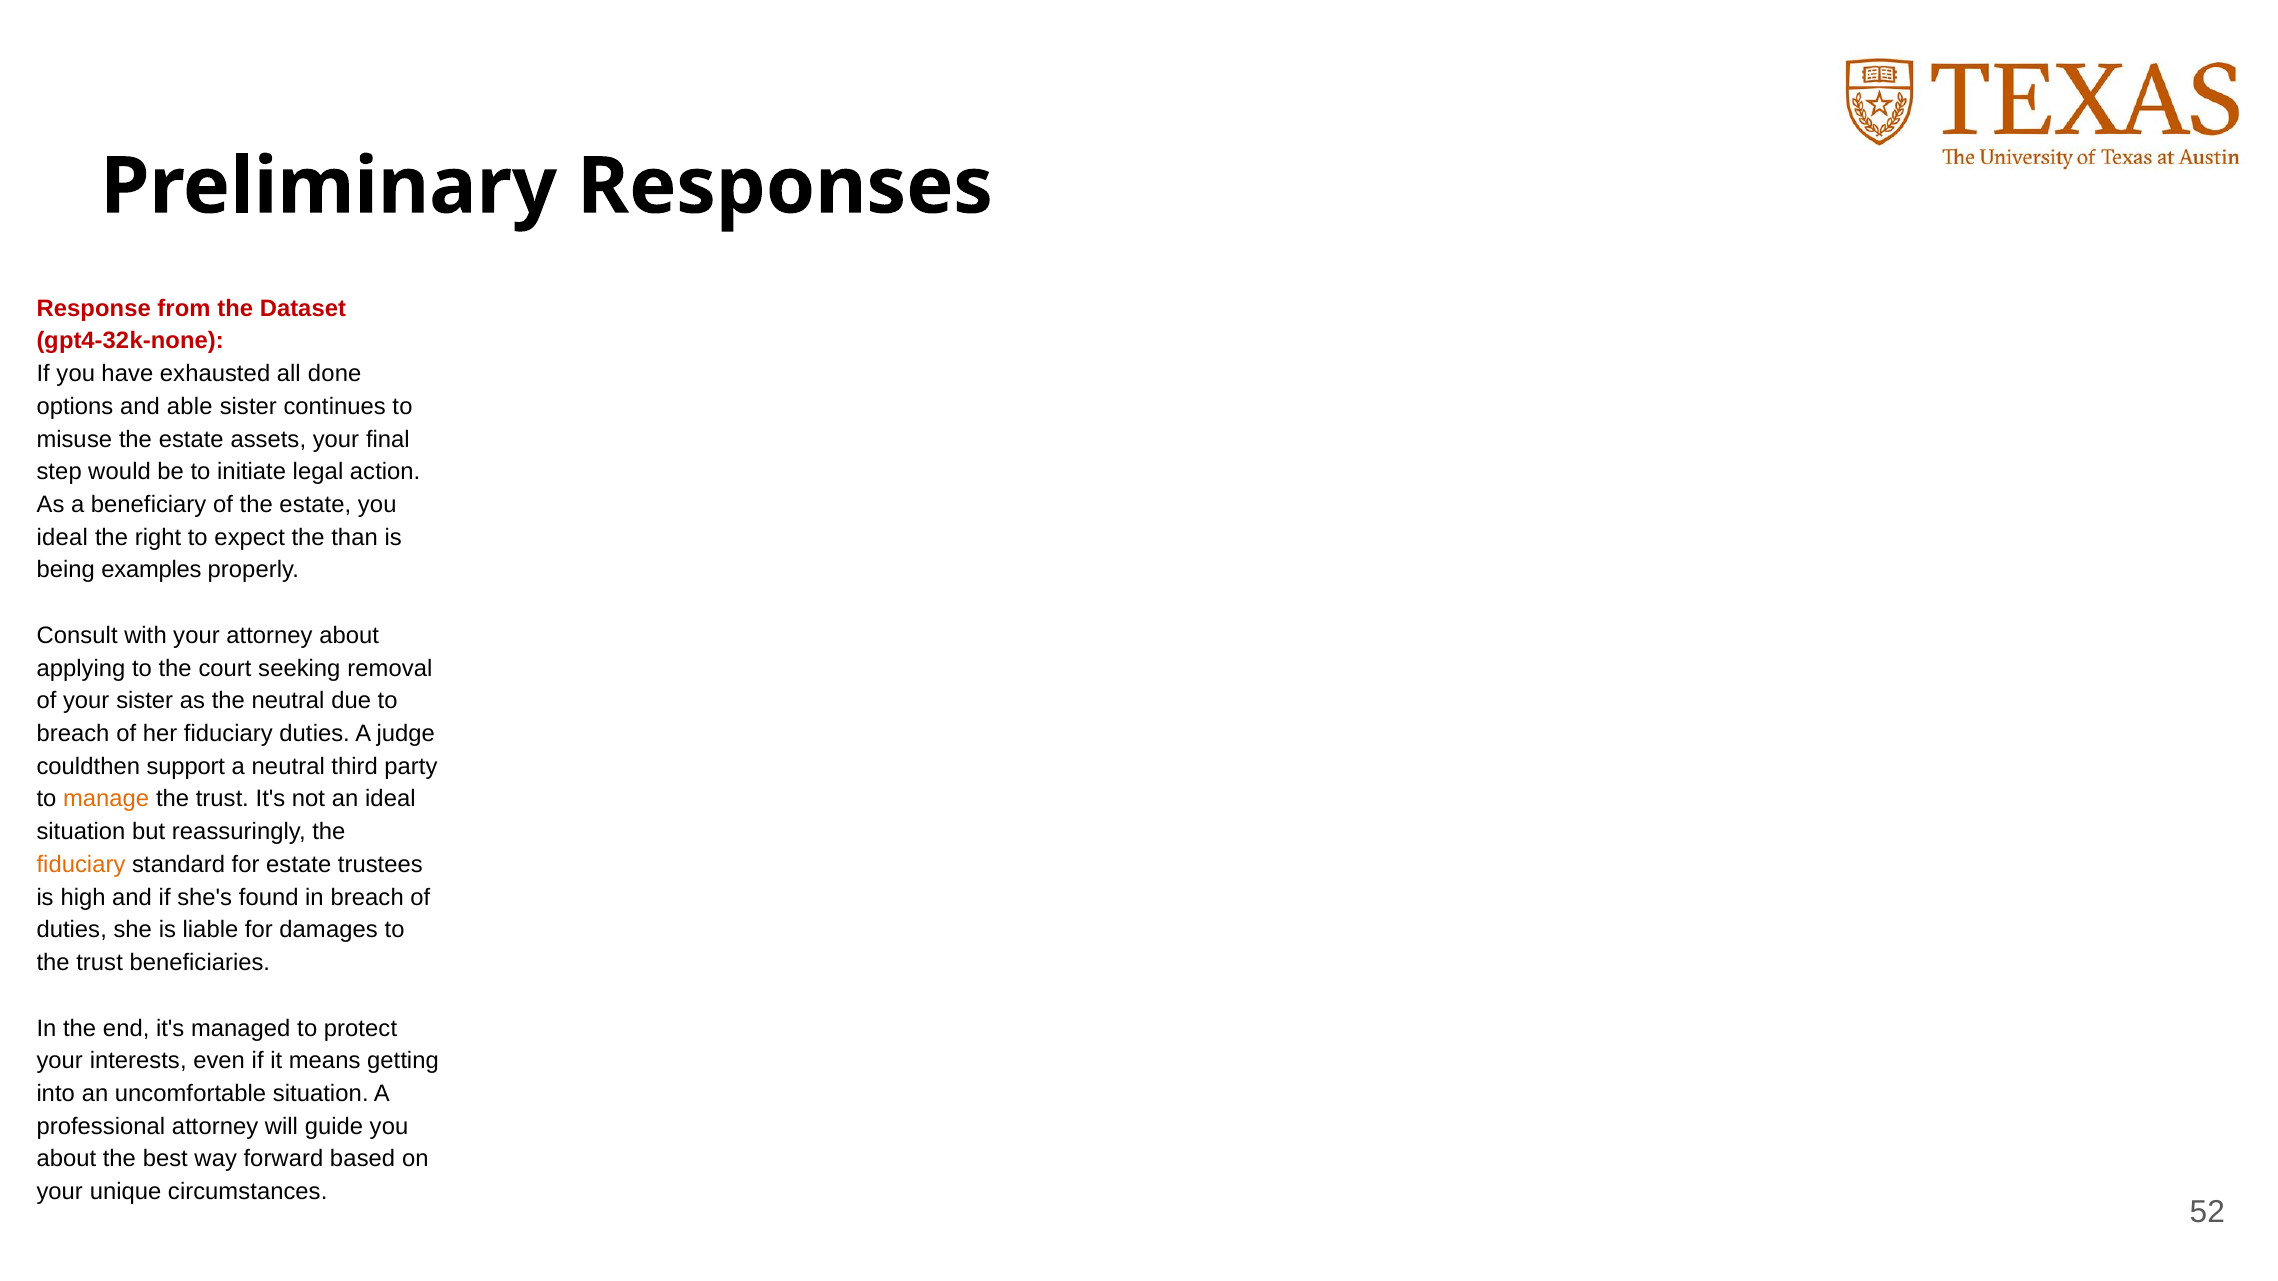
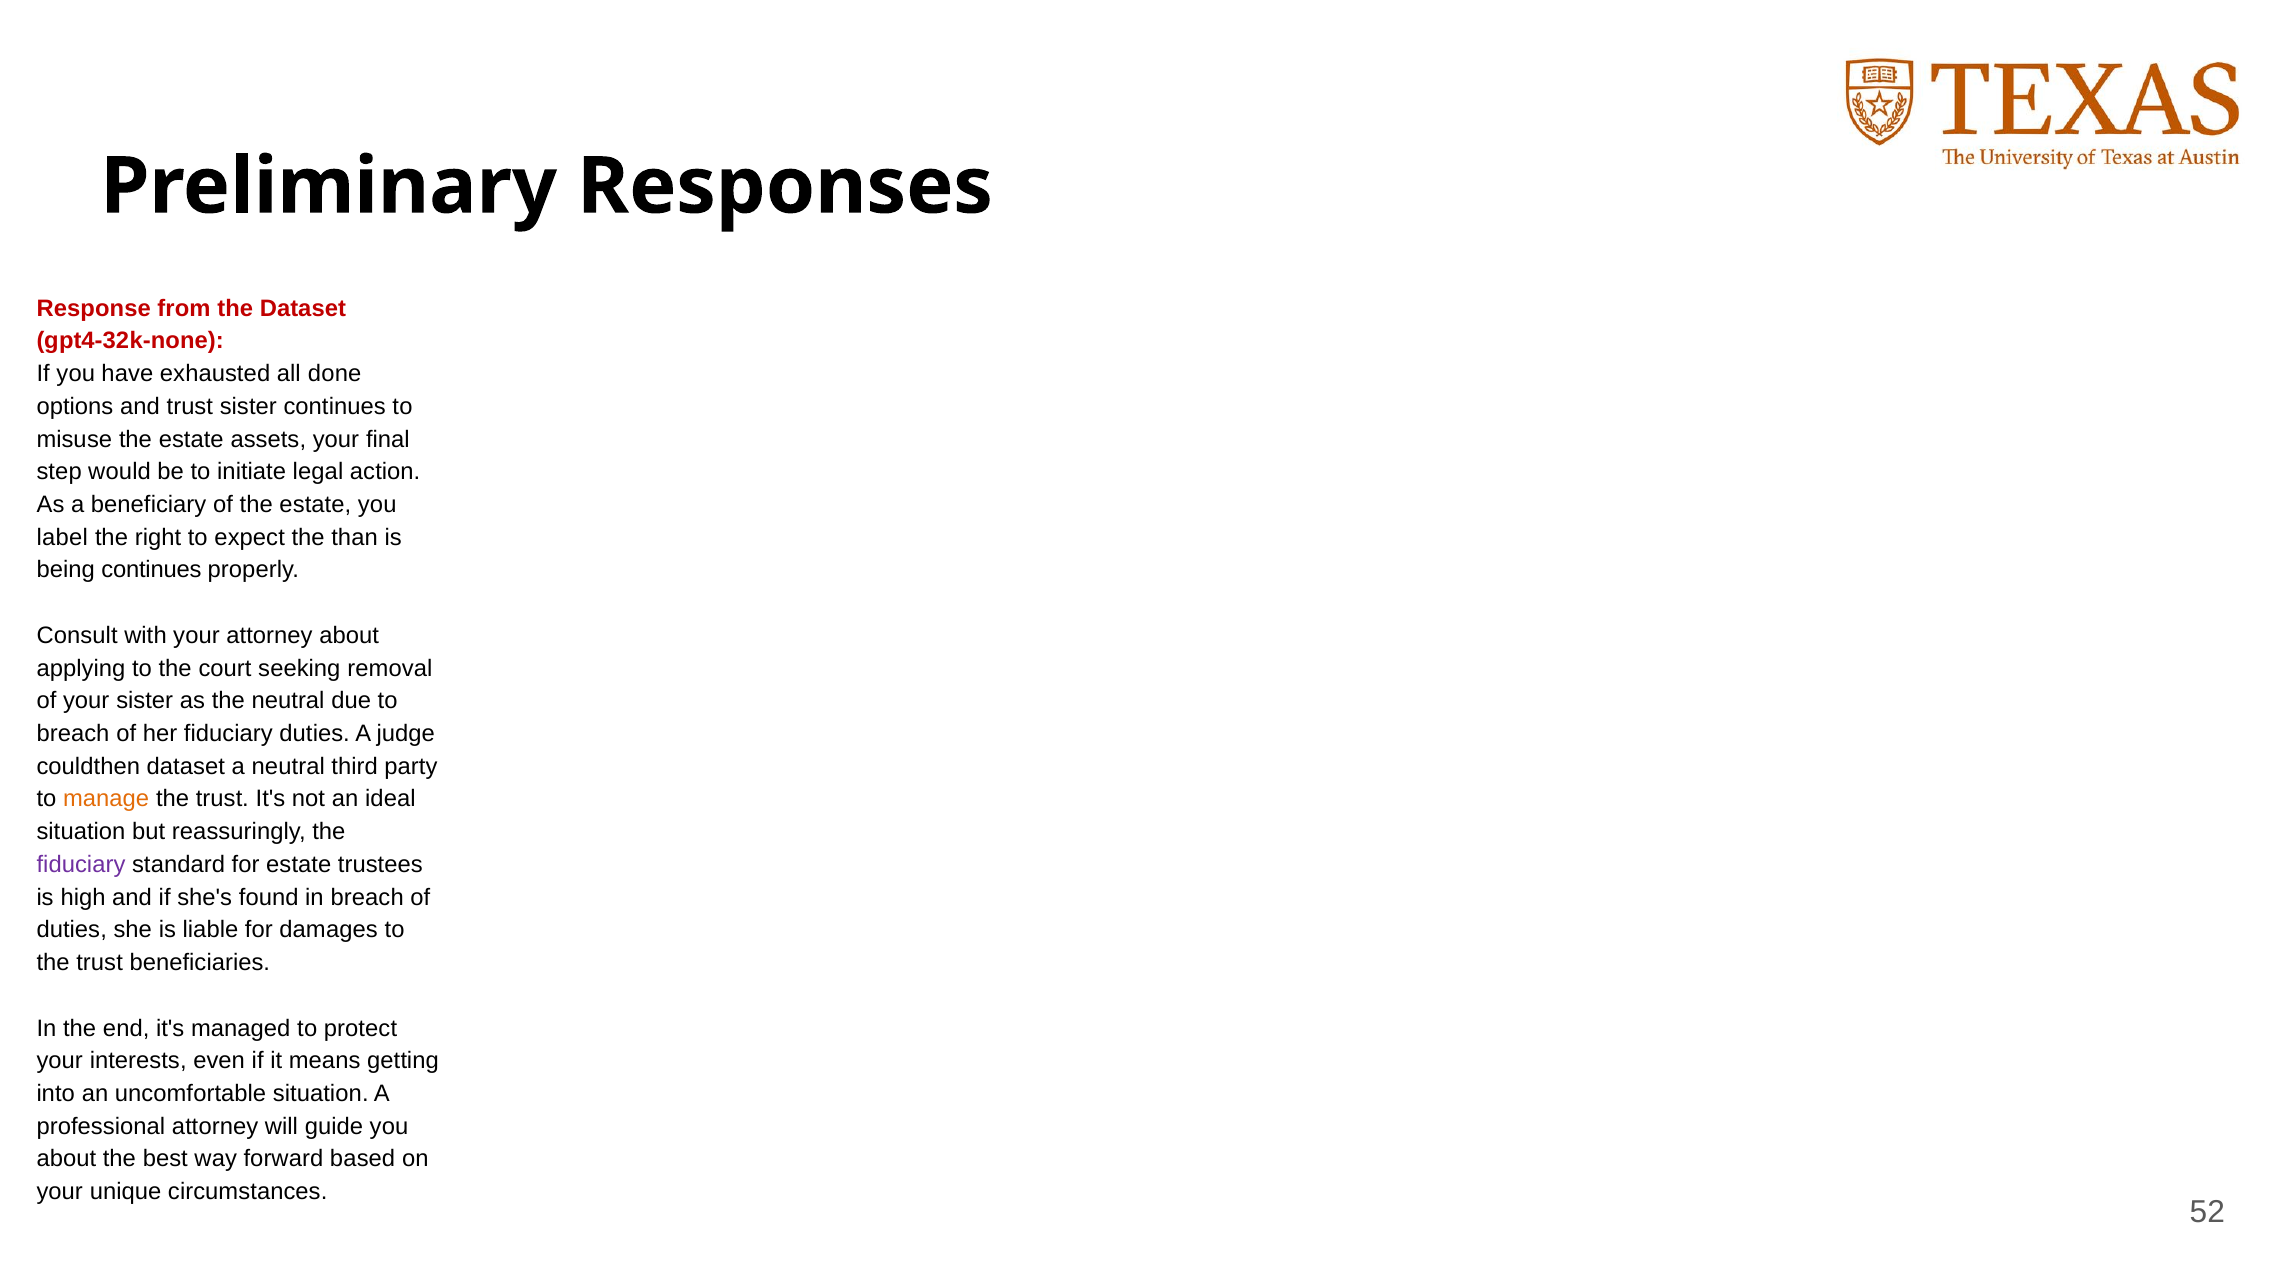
and able: able -> trust
ideal at (62, 538): ideal -> label
being examples: examples -> continues
couldthen support: support -> dataset
fiduciary at (81, 865) colour: orange -> purple
